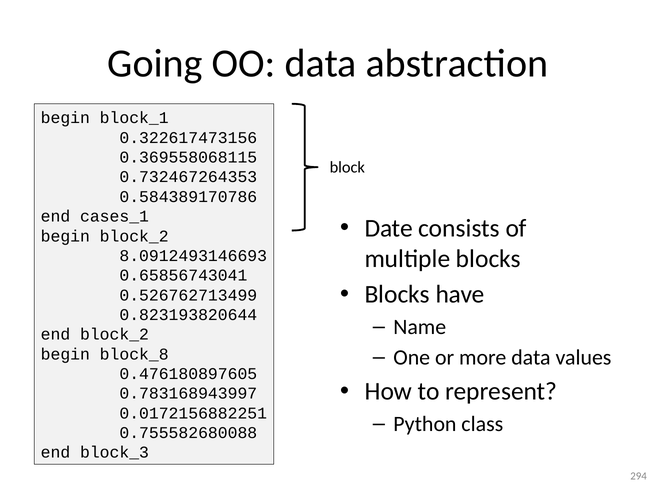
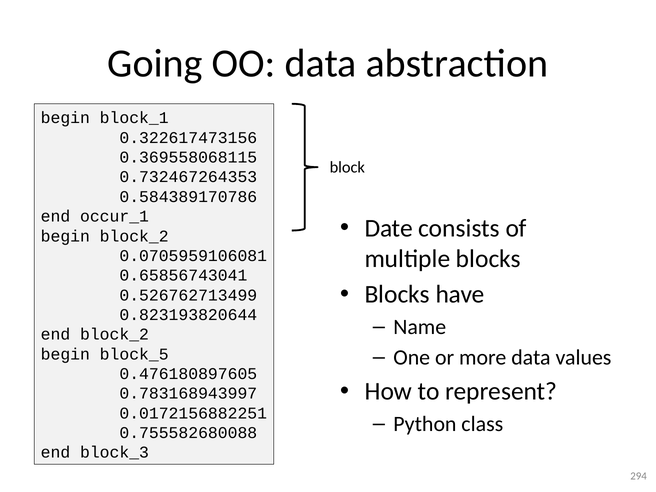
cases_1: cases_1 -> occur_1
8.0912493146693: 8.0912493146693 -> 0.0705959106081
block_8: block_8 -> block_5
